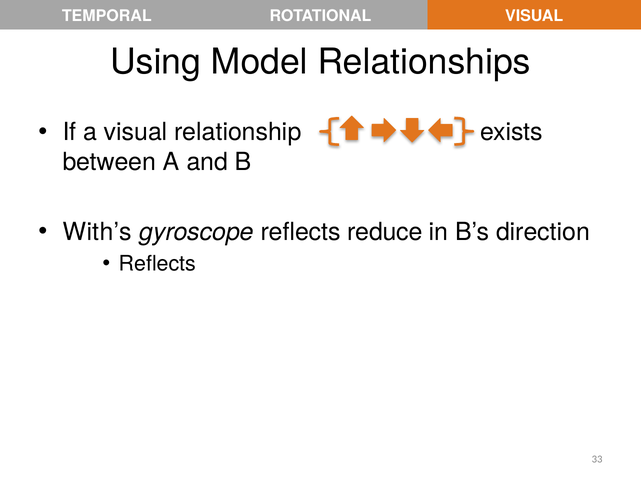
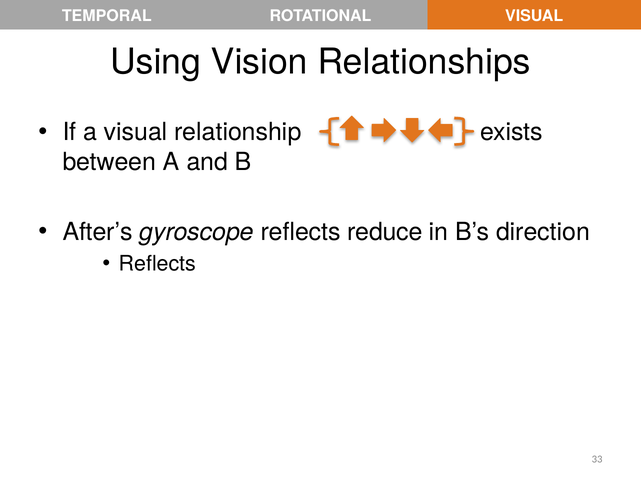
Model: Model -> Vision
With’s: With’s -> After’s
